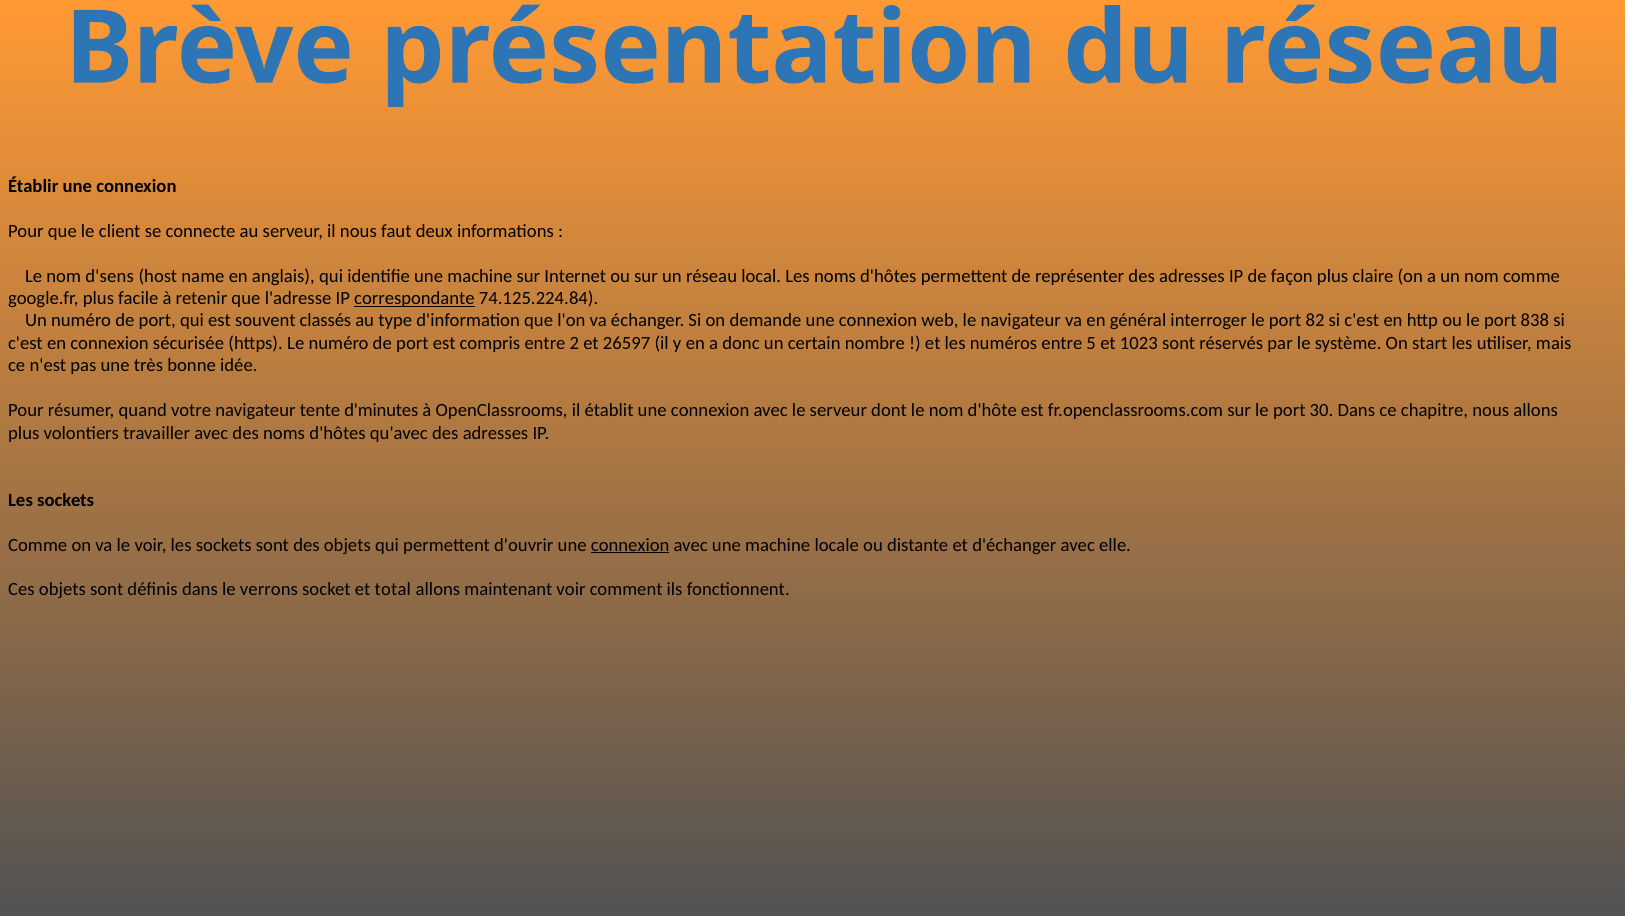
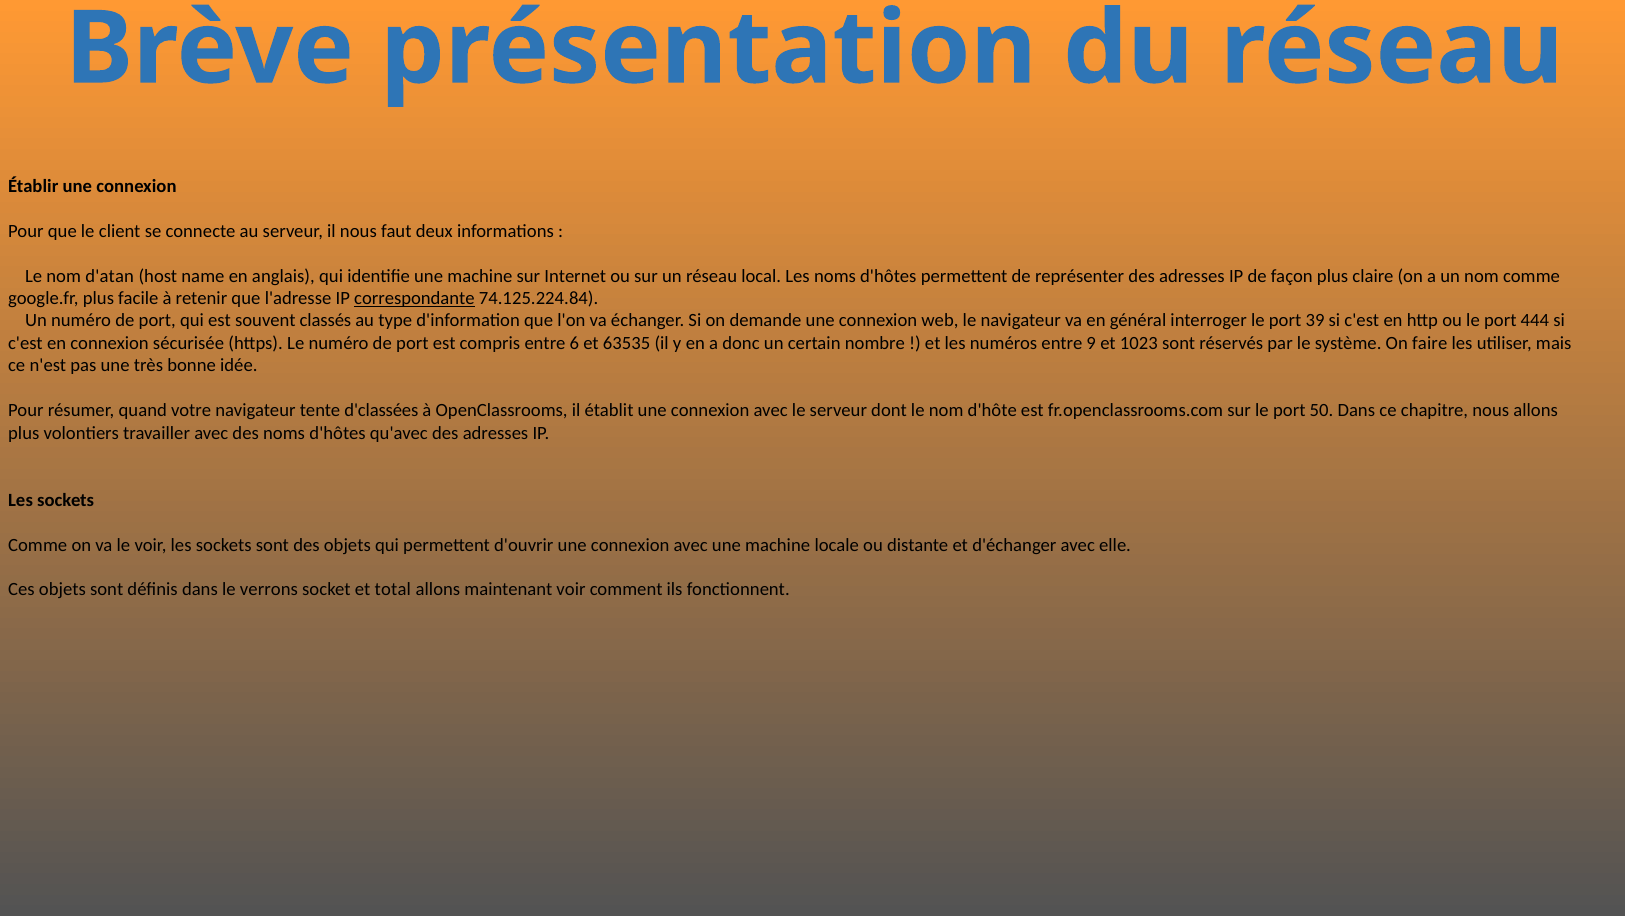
d'sens: d'sens -> d'atan
82: 82 -> 39
838: 838 -> 444
2: 2 -> 6
26597: 26597 -> 63535
5: 5 -> 9
start: start -> faire
d'minutes: d'minutes -> d'classées
30: 30 -> 50
connexion at (630, 545) underline: present -> none
